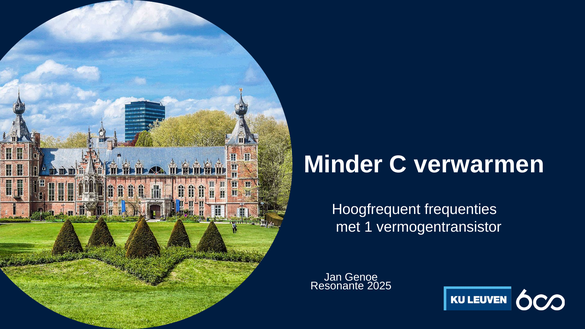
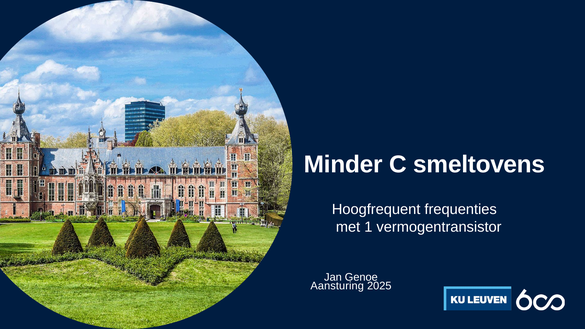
verwarmen: verwarmen -> smeltovens
Resonante: Resonante -> Aansturing
